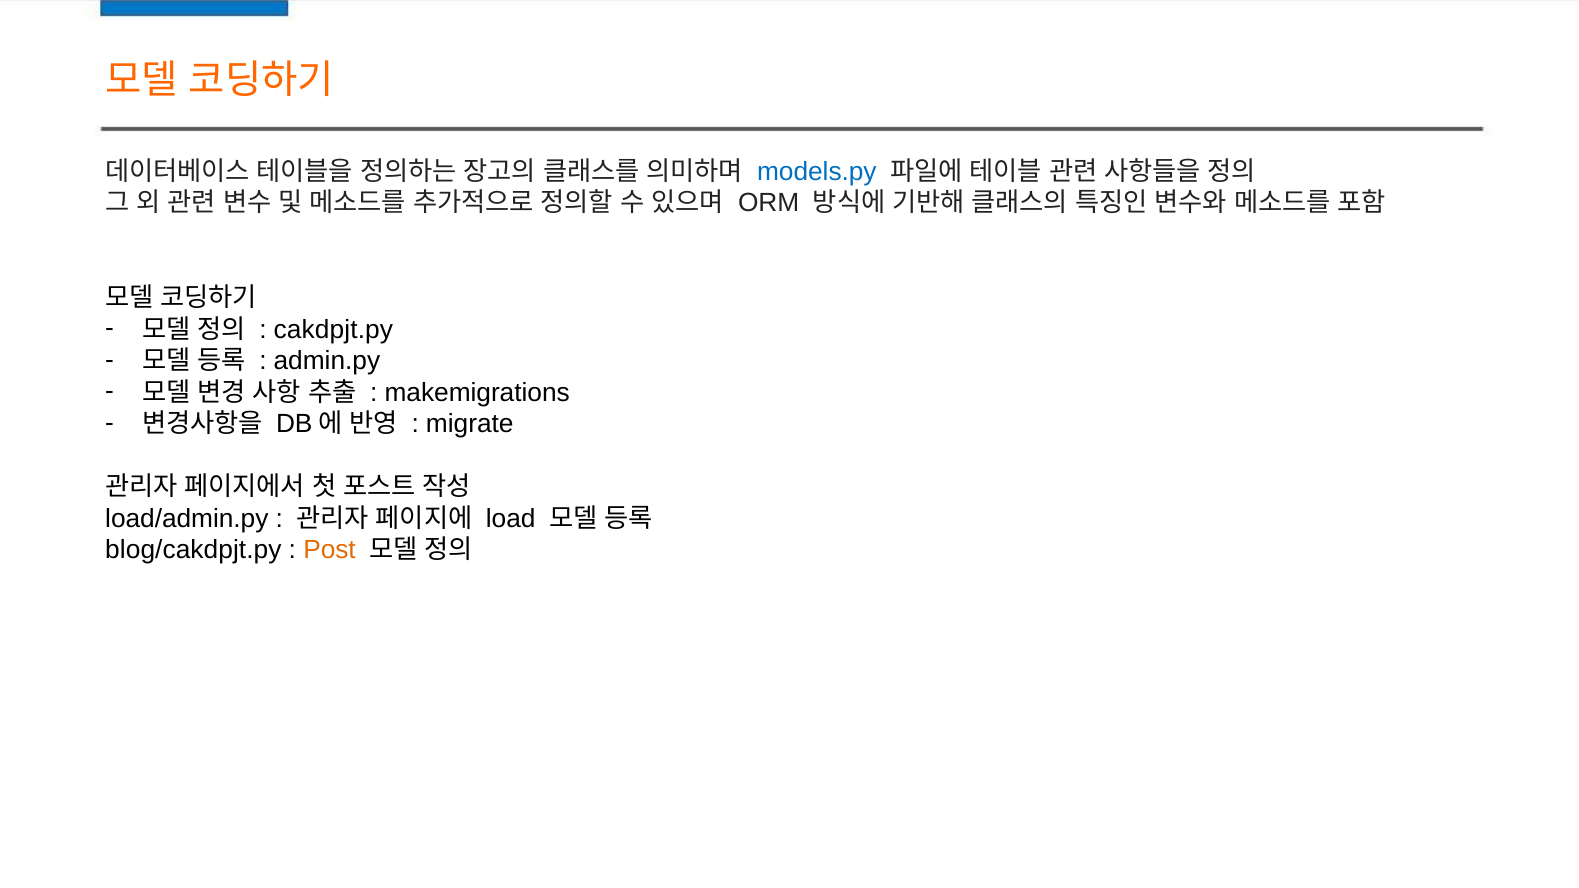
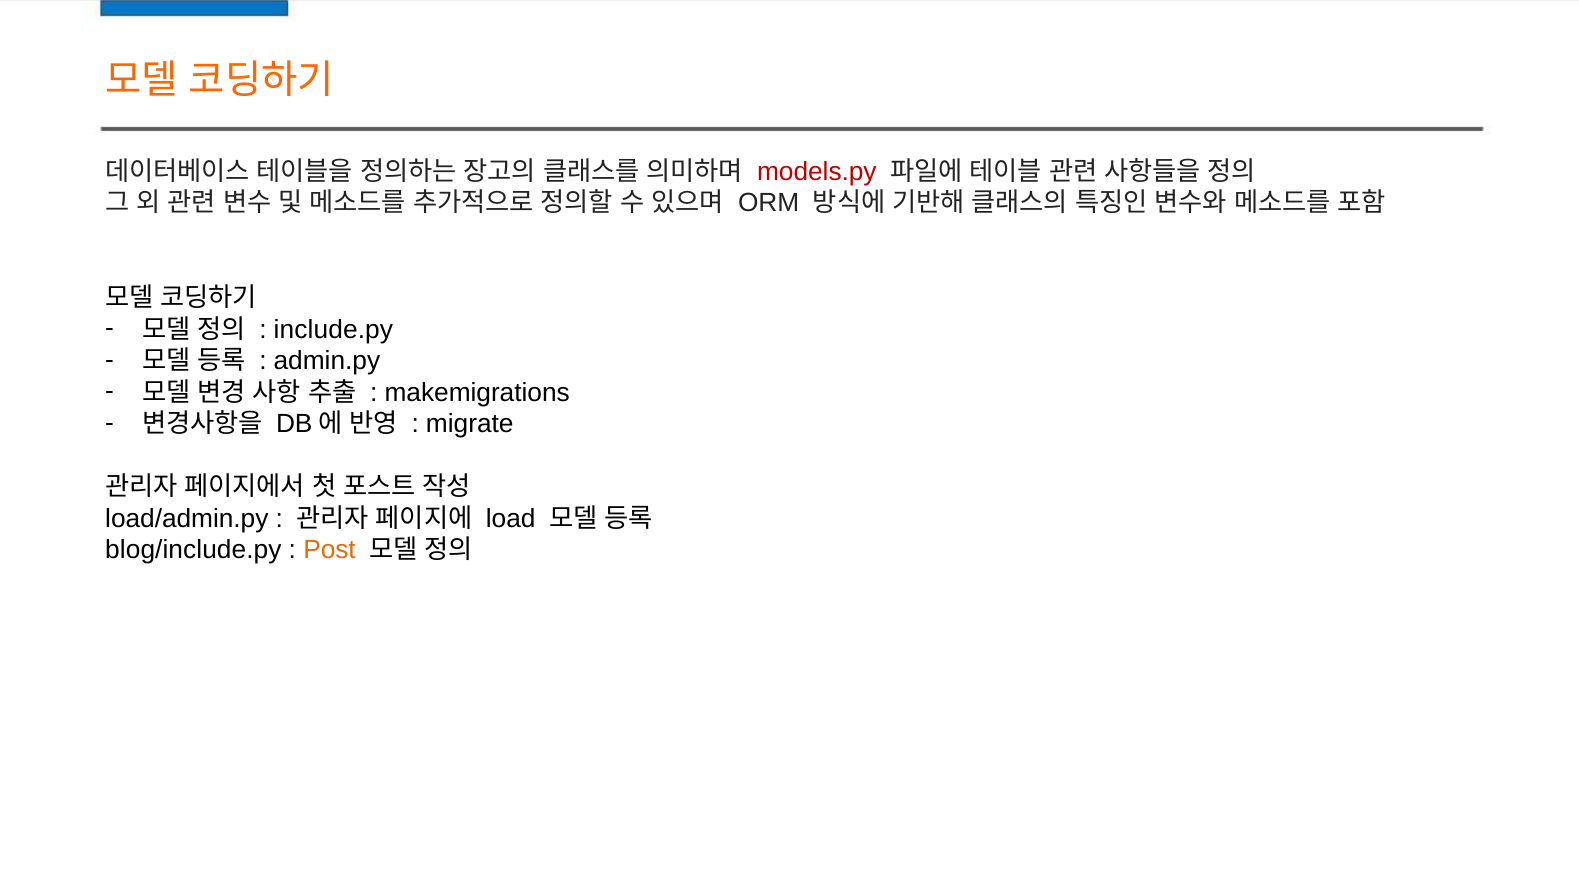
models.py colour: blue -> red
cakdpjt.py: cakdpjt.py -> include.py
blog/cakdpjt.py: blog/cakdpjt.py -> blog/include.py
